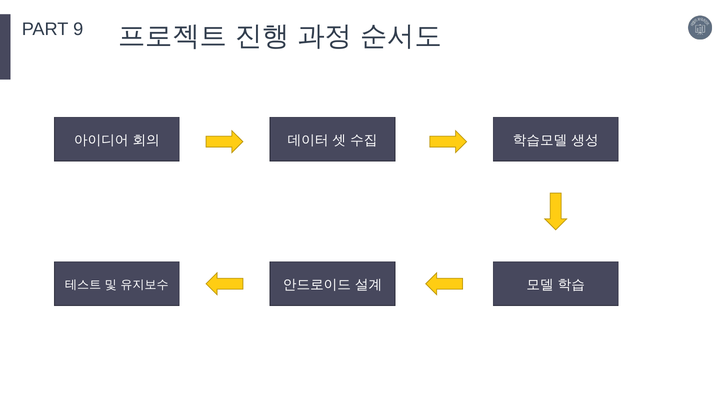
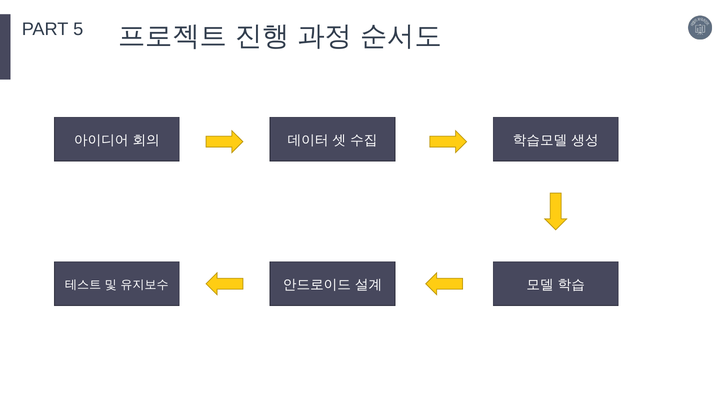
9: 9 -> 5
